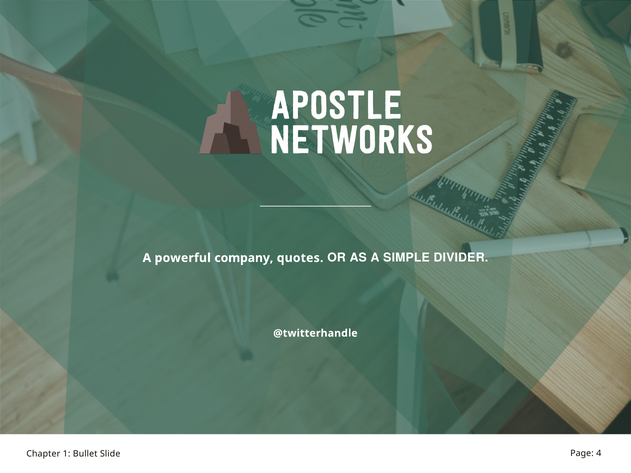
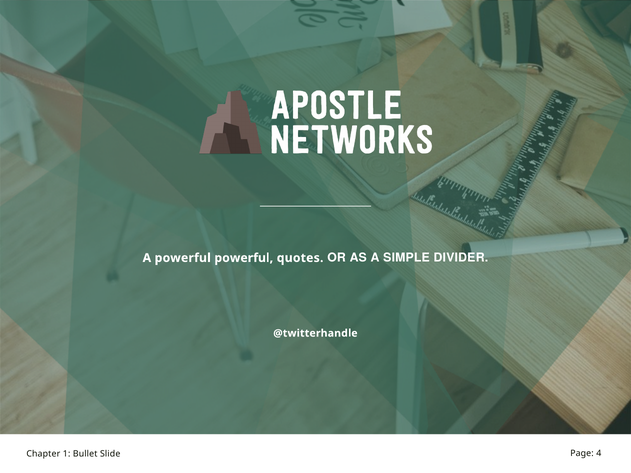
powerful company: company -> powerful
